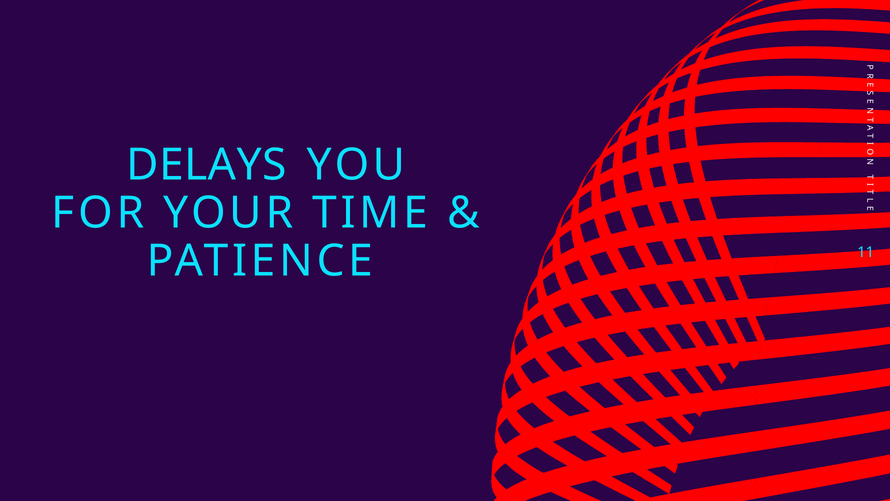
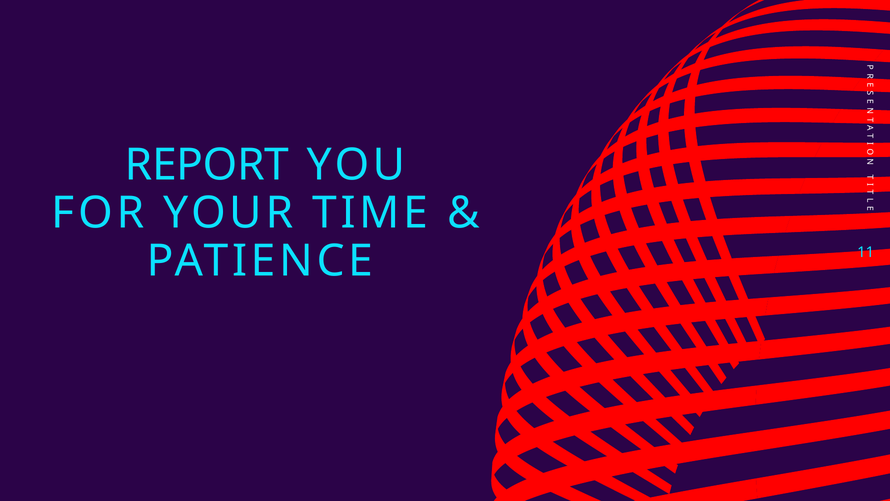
DELAYS: DELAYS -> REPORT
